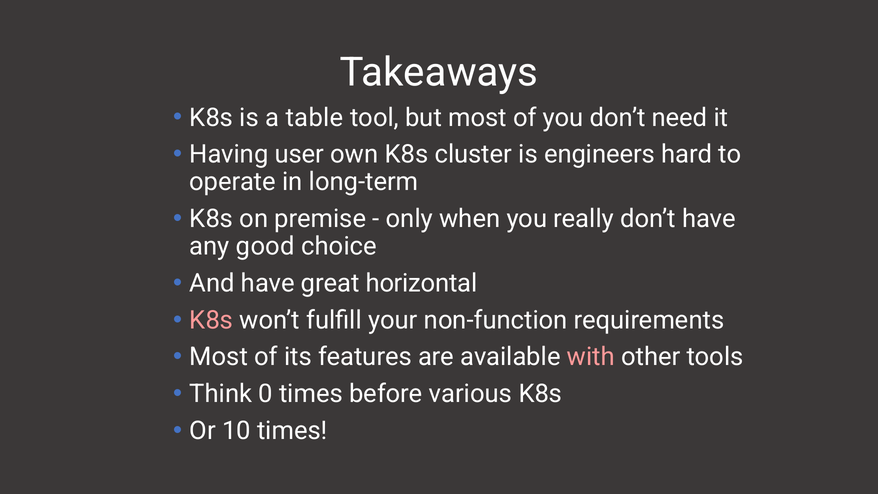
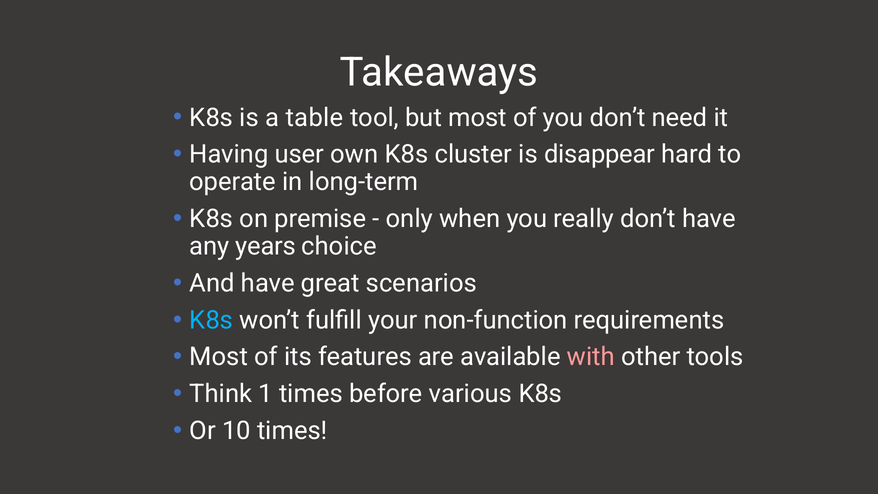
engineers: engineers -> disappear
good: good -> years
horizontal: horizontal -> scenarios
K8s at (211, 320) colour: pink -> light blue
0: 0 -> 1
